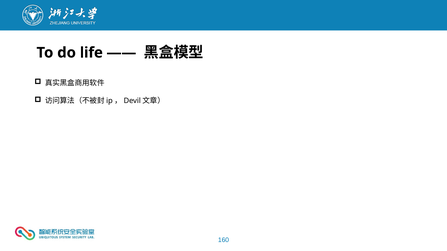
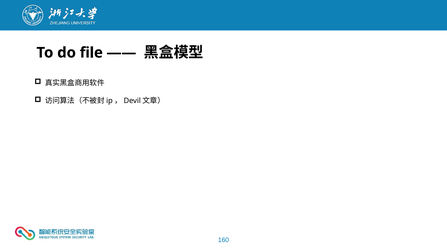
life: life -> file
